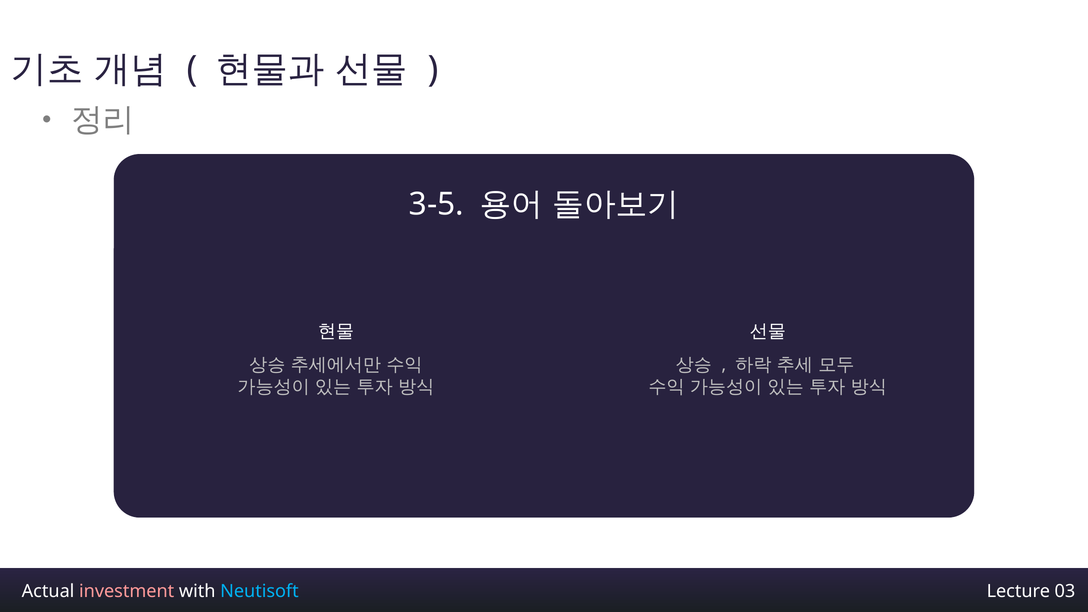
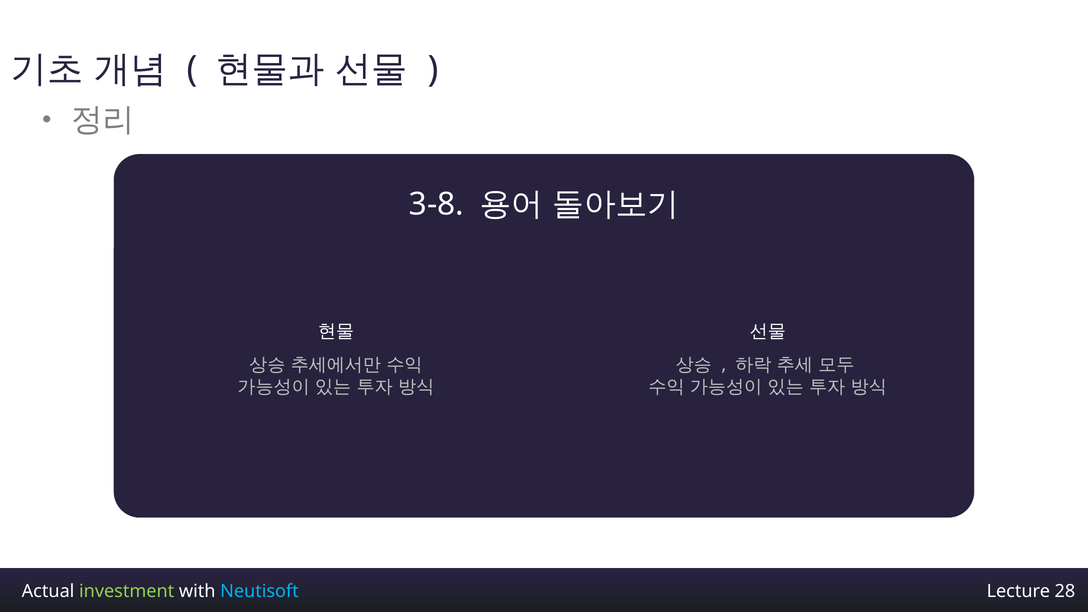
3-5: 3-5 -> 3-8
investment colour: pink -> light green
03: 03 -> 28
